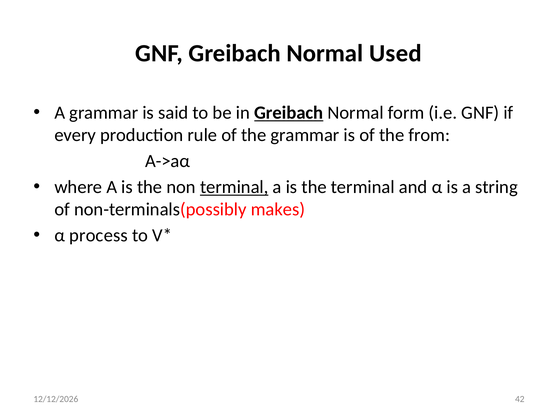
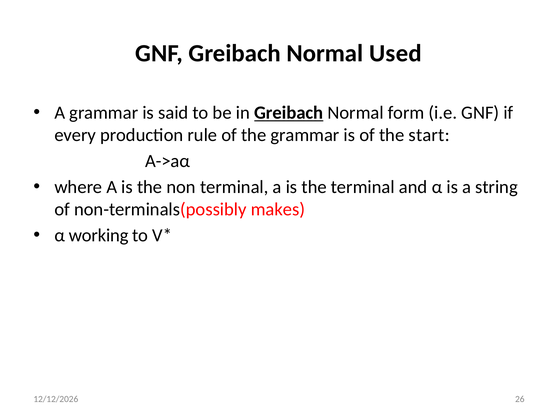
from: from -> start
terminal at (234, 187) underline: present -> none
process: process -> working
42: 42 -> 26
